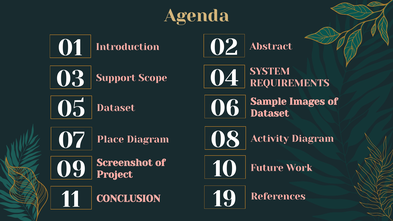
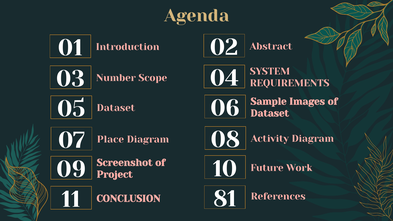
Support: Support -> Number
19: 19 -> 81
